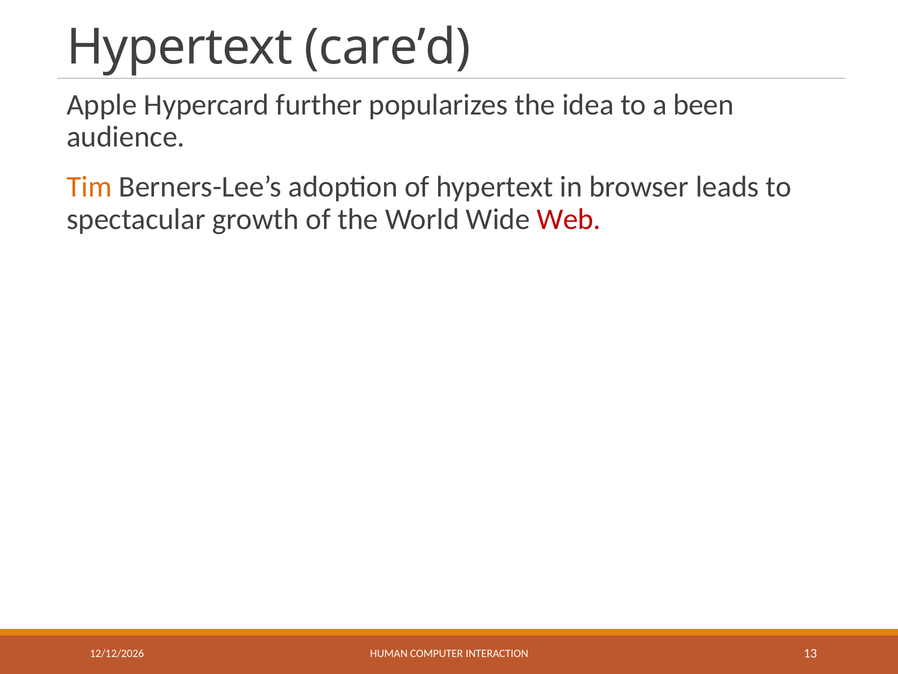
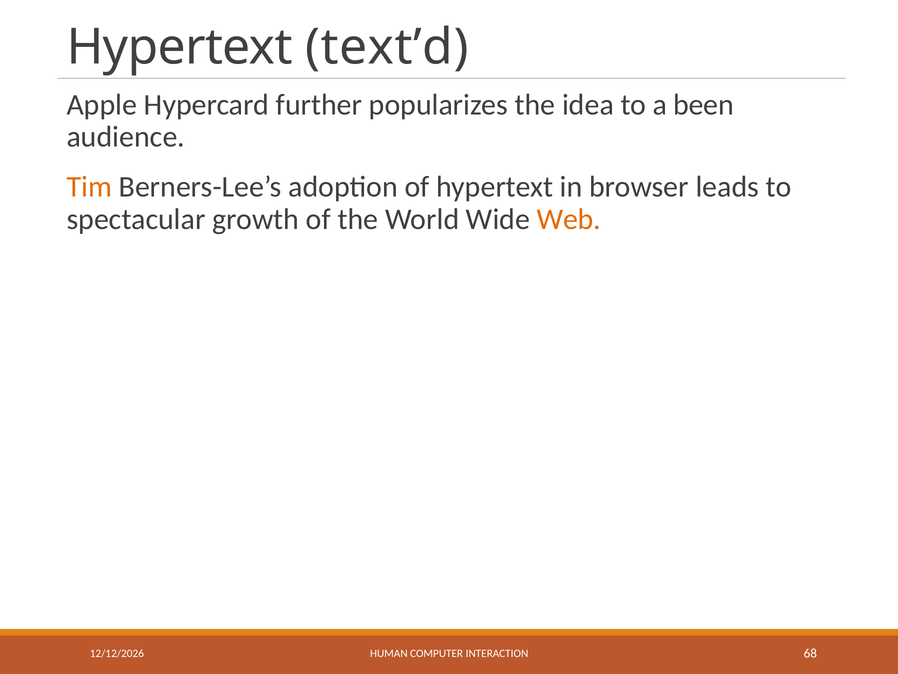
care’d: care’d -> text’d
Web colour: red -> orange
13: 13 -> 68
